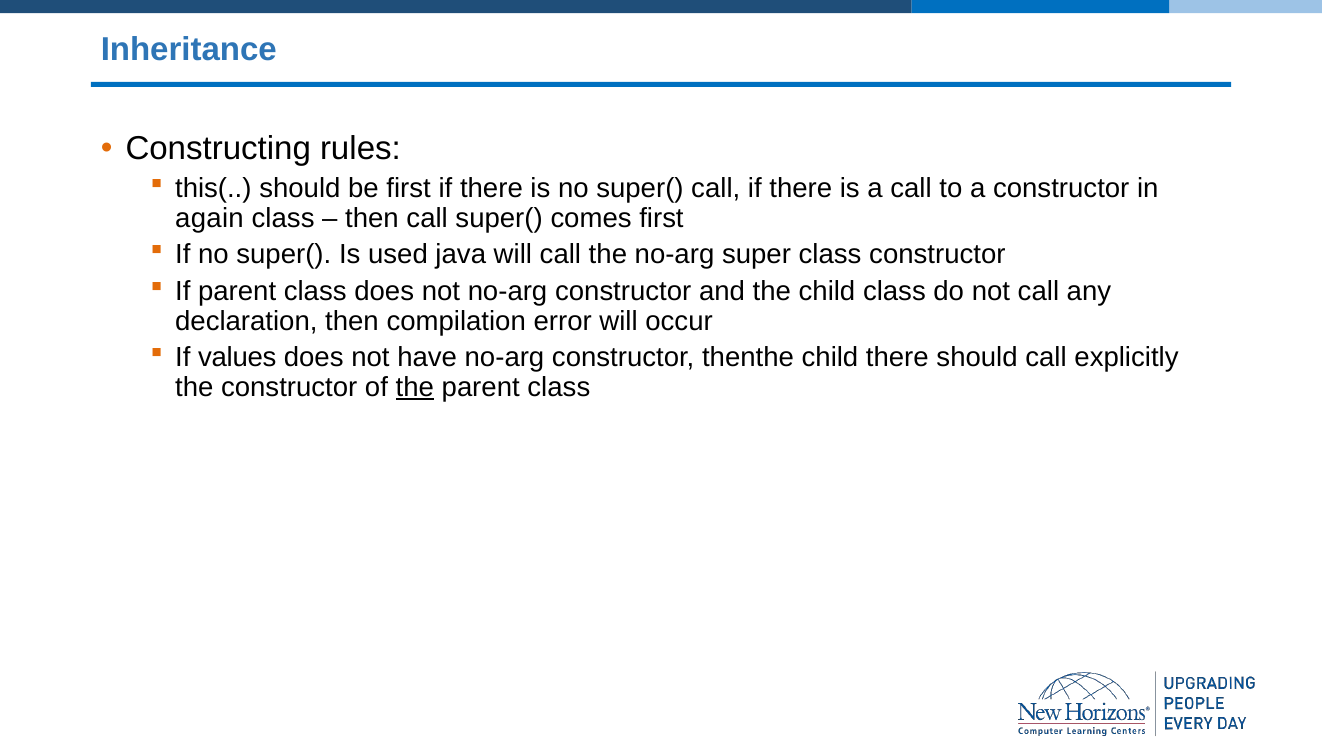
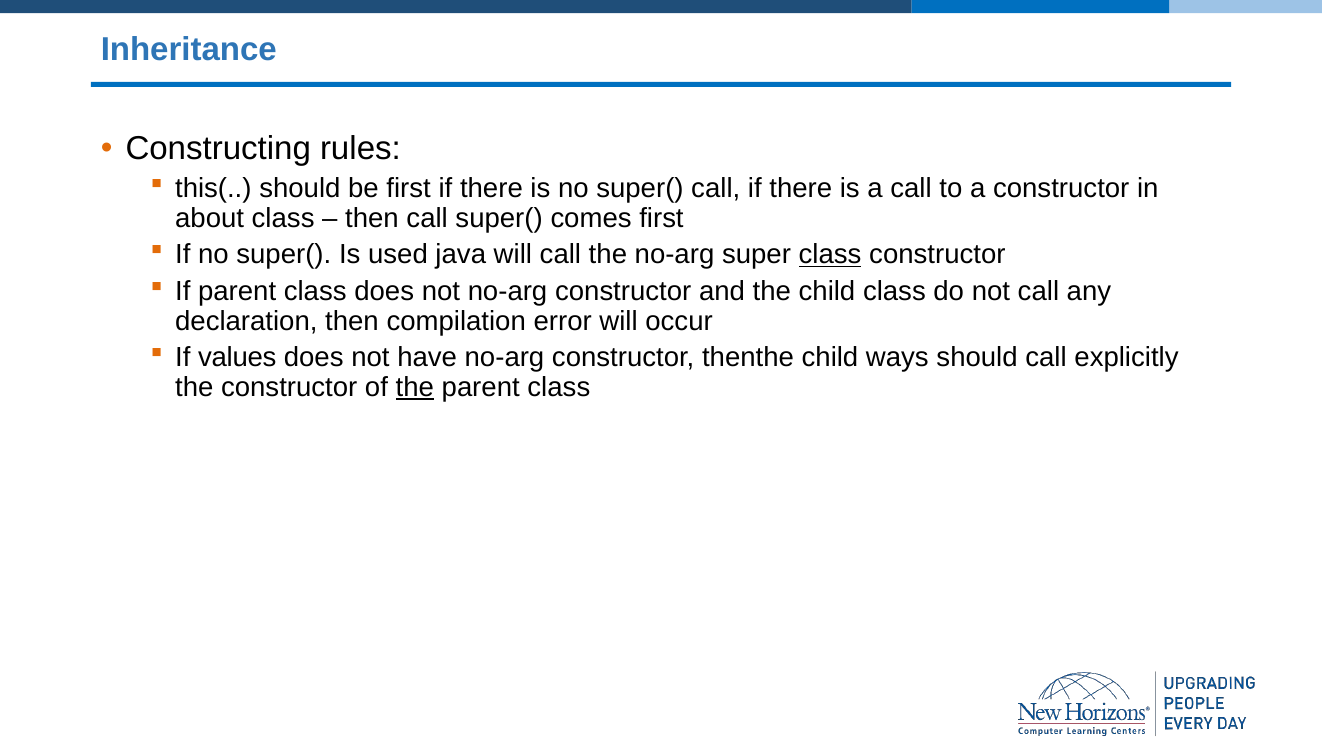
again: again -> about
class at (830, 255) underline: none -> present
child there: there -> ways
